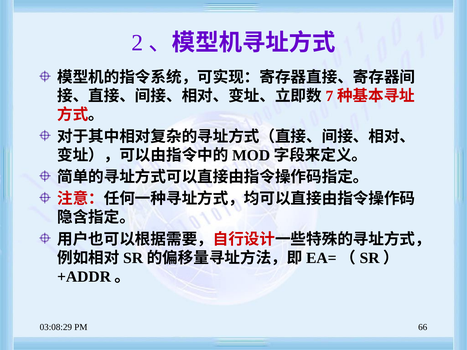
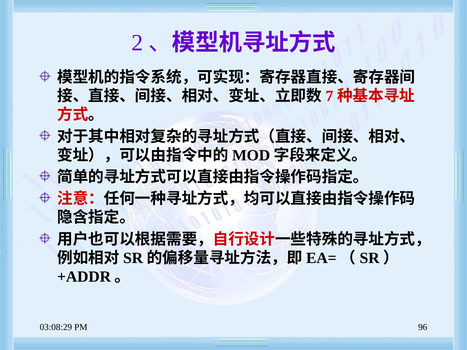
66: 66 -> 96
